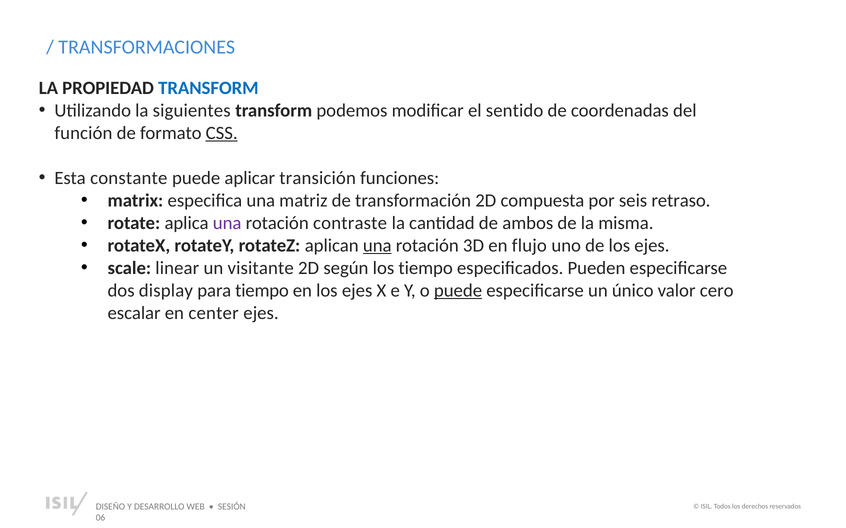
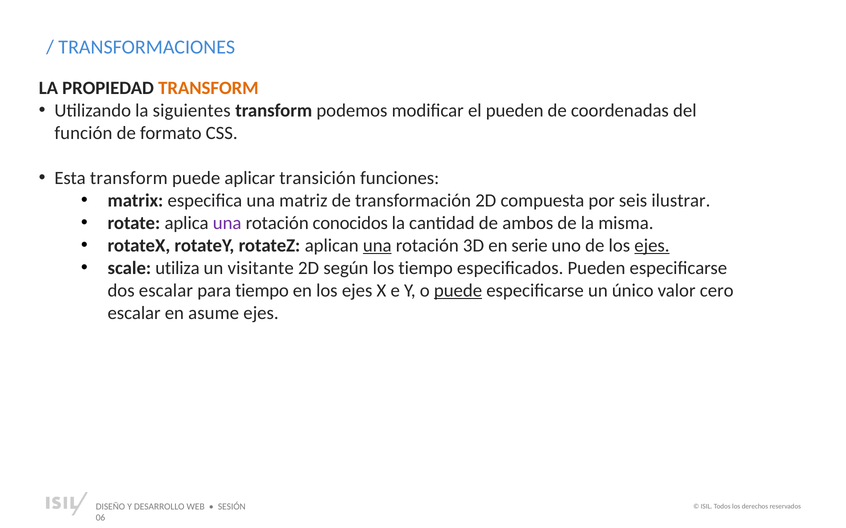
TRANSFORM at (208, 88) colour: blue -> orange
el sentido: sentido -> pueden
CSS underline: present -> none
Esta constante: constante -> transform
retraso: retraso -> ilustrar
contraste: contraste -> conocidos
flujo: flujo -> serie
ejes at (652, 246) underline: none -> present
linear: linear -> utiliza
dos display: display -> escalar
center: center -> asume
